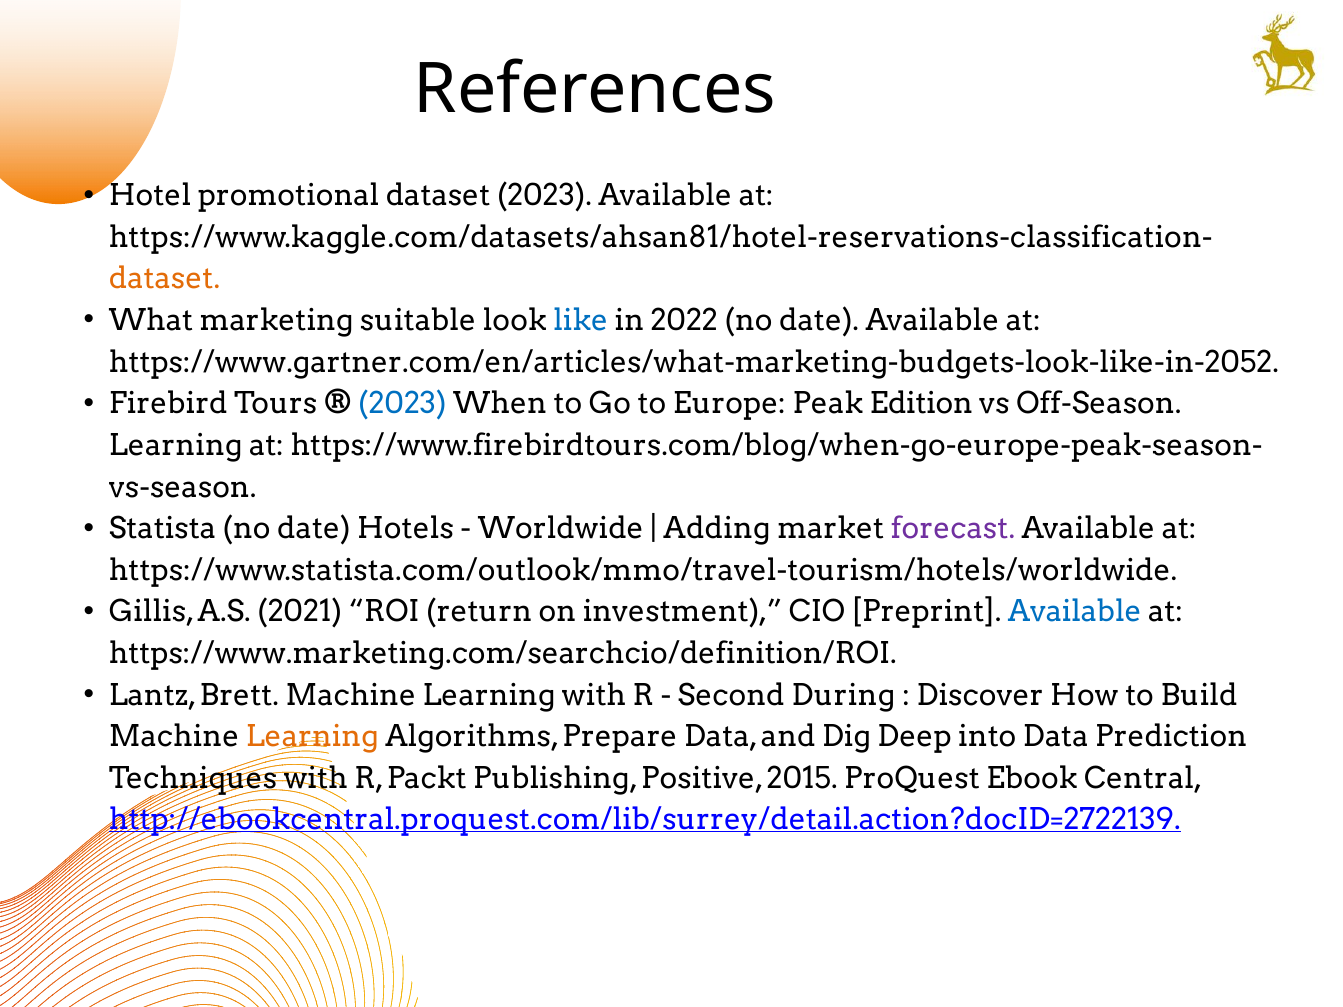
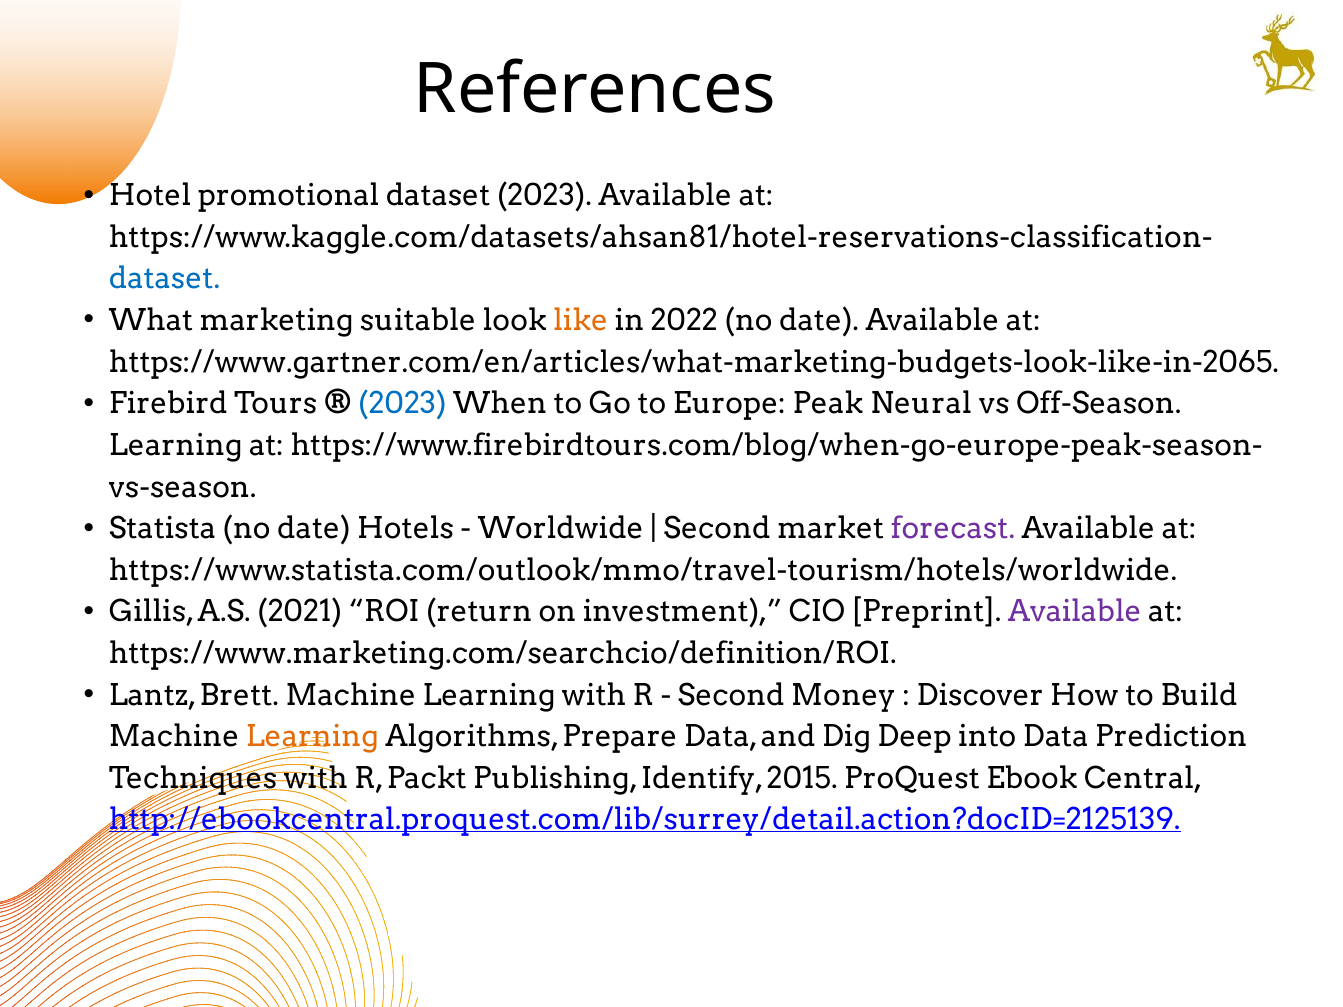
dataset at (165, 279) colour: orange -> blue
like colour: blue -> orange
https://www.gartner.com/en/articles/what-marketing-budgets-look-like-in-2052: https://www.gartner.com/en/articles/what-marketing-budgets-look-like-in-2052 -> https://www.gartner.com/en/articles/what-marketing-budgets-look-like-in-2065
Edition: Edition -> Neural
Adding at (717, 529): Adding -> Second
Available at (1075, 612) colour: blue -> purple
During: During -> Money
Positive: Positive -> Identify
http://ebookcentral.proquest.com/lib/surrey/detail.action?docID=2722139: http://ebookcentral.proquest.com/lib/surrey/detail.action?docID=2722139 -> http://ebookcentral.proquest.com/lib/surrey/detail.action?docID=2125139
